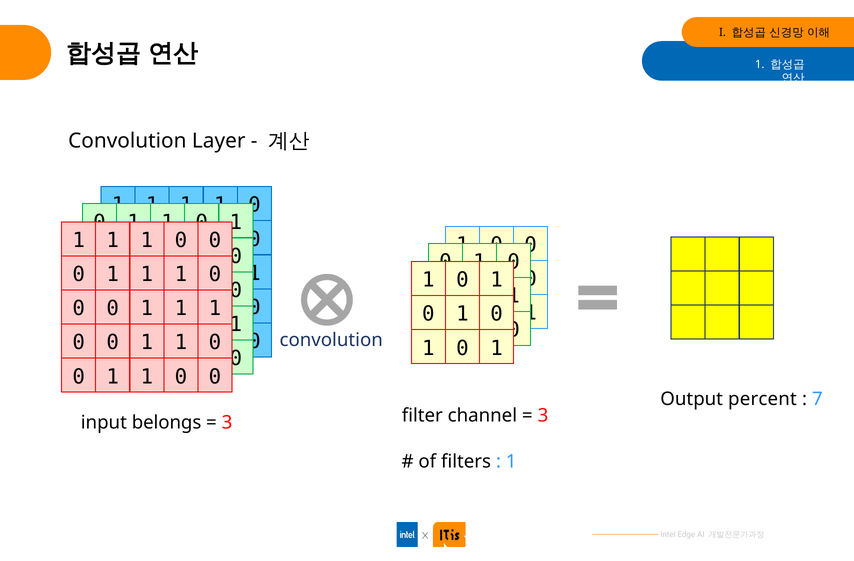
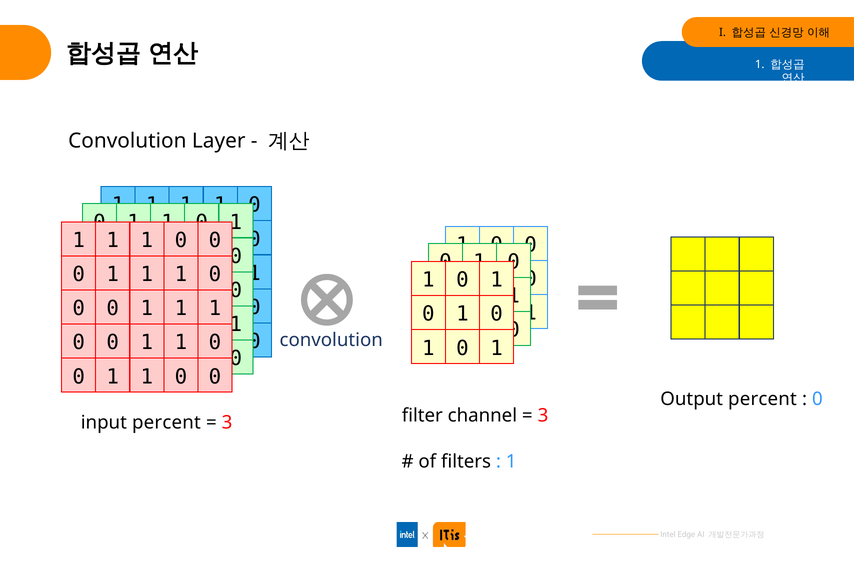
7 at (817, 399): 7 -> 0
input belongs: belongs -> percent
